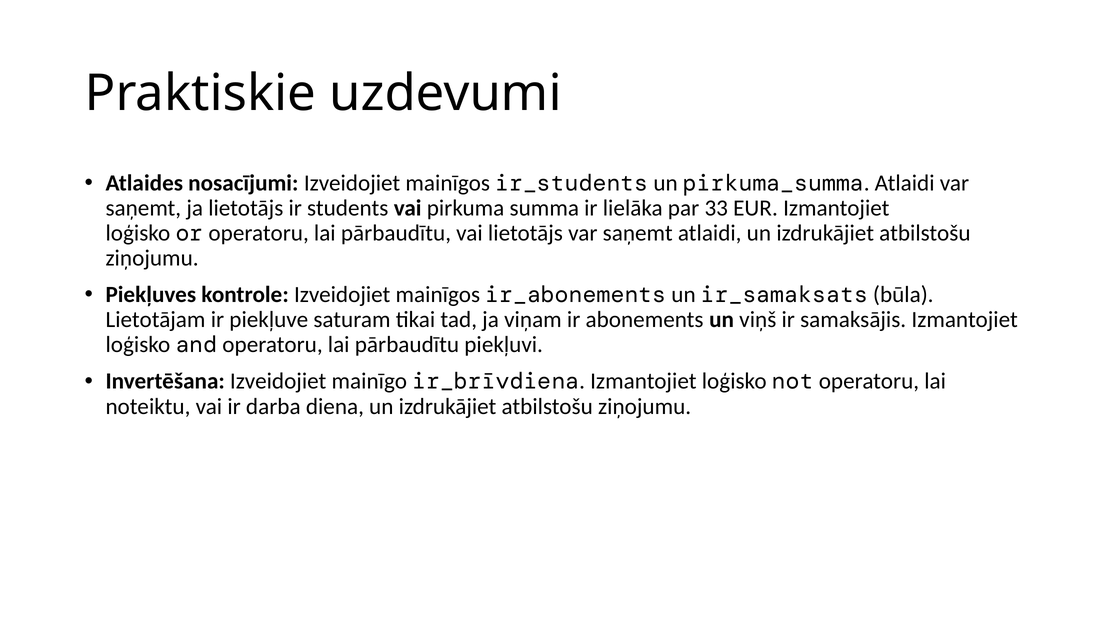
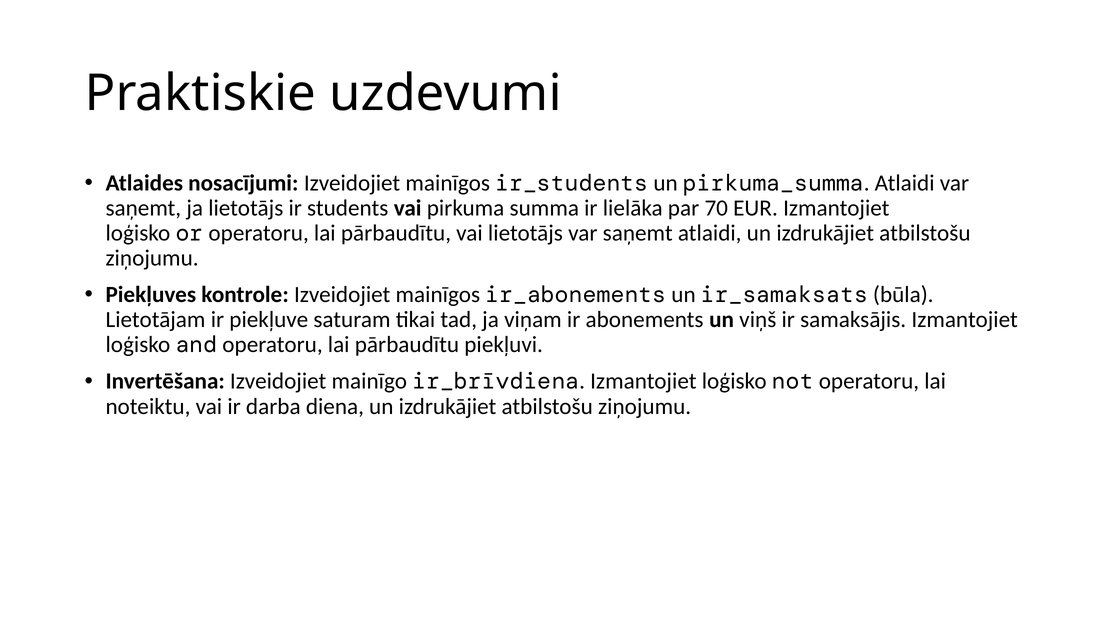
33: 33 -> 70
